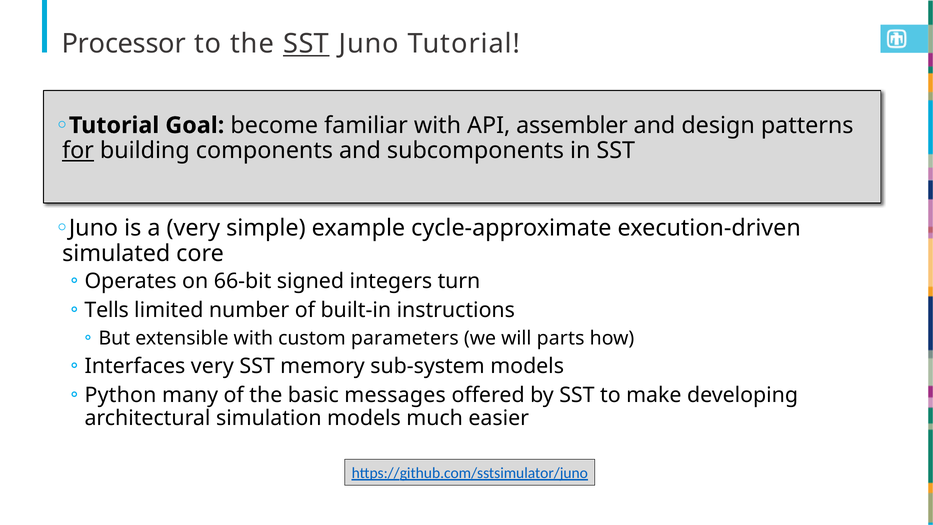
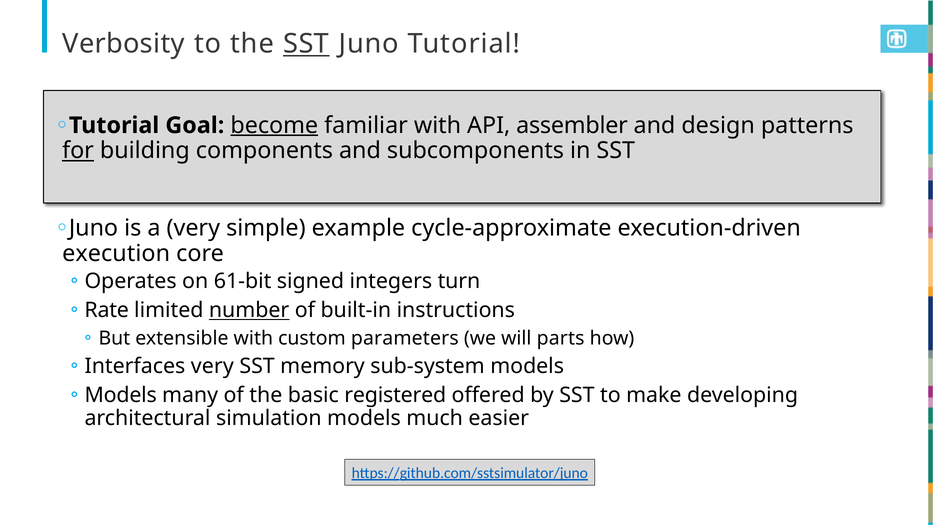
Processor: Processor -> Verbosity
become underline: none -> present
simulated: simulated -> execution
66-bit: 66-bit -> 61-bit
Tells: Tells -> Rate
number underline: none -> present
Python at (120, 395): Python -> Models
messages: messages -> registered
